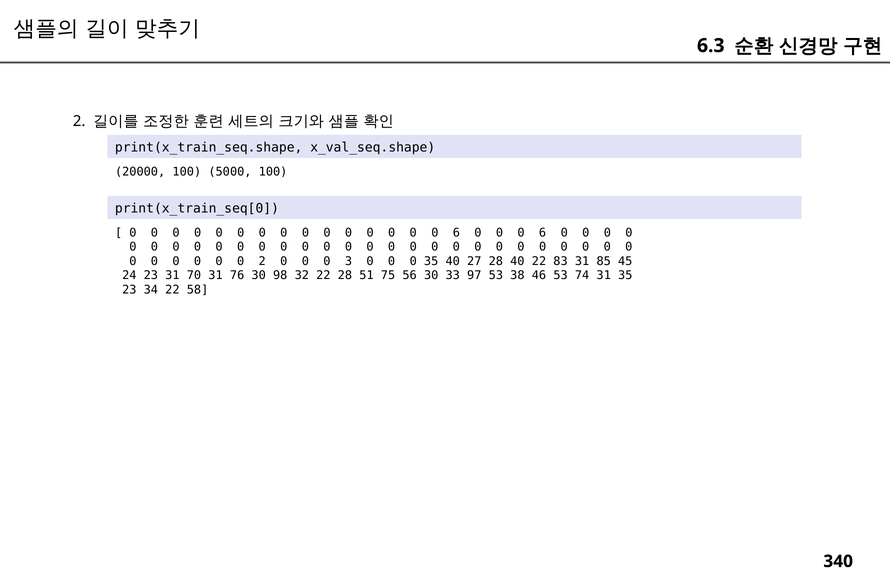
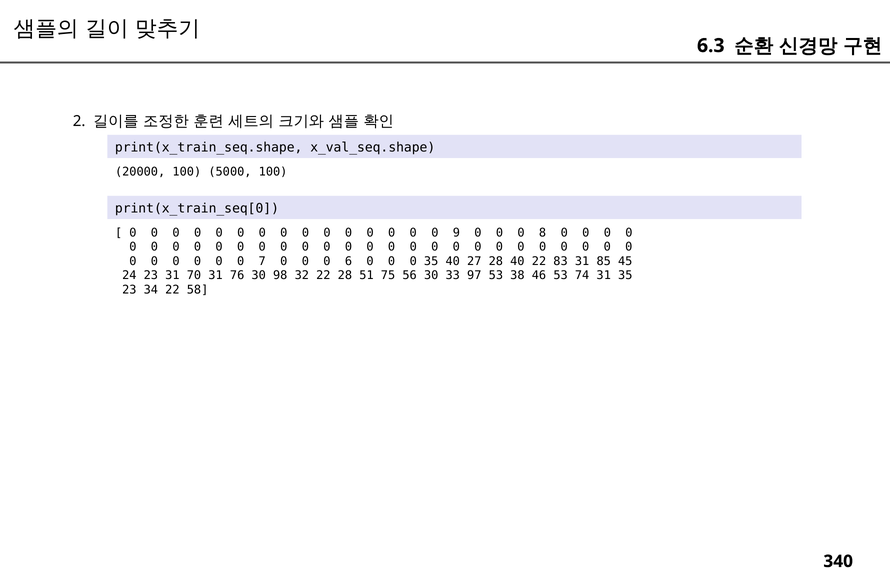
6 at (456, 232): 6 -> 9
6 at (543, 232): 6 -> 8
0 2: 2 -> 7
3: 3 -> 6
